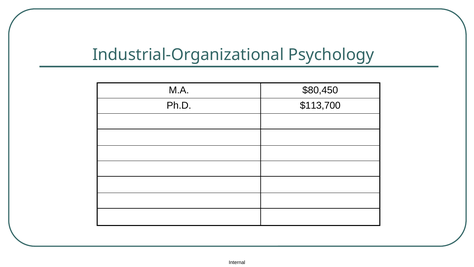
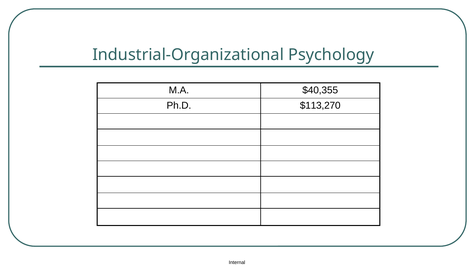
$80,450: $80,450 -> $40,355
$113,700: $113,700 -> $113,270
